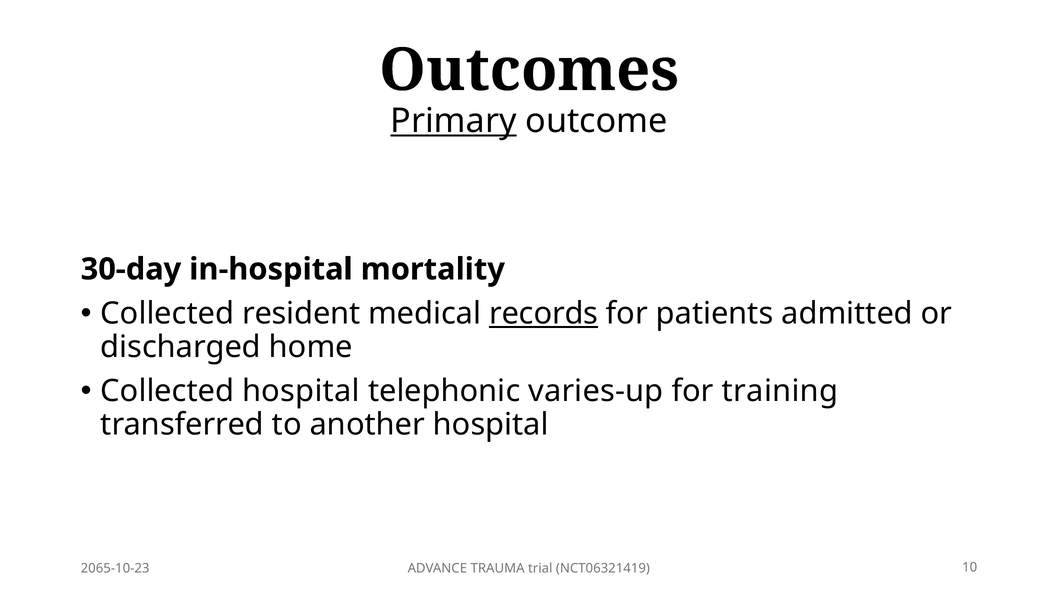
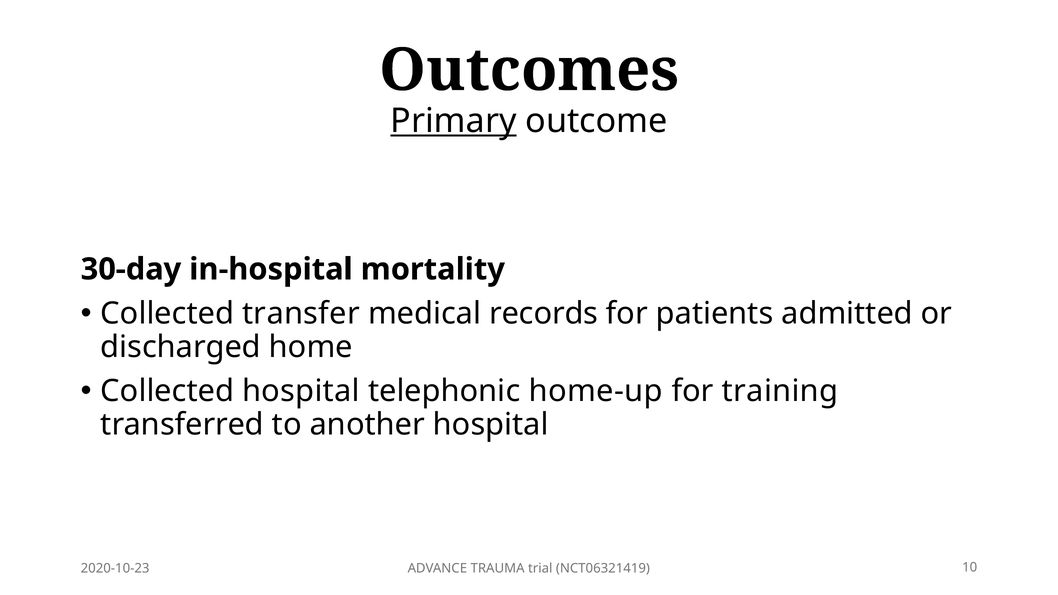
resident: resident -> transfer
records underline: present -> none
varies-up: varies-up -> home-up
2065-10-23: 2065-10-23 -> 2020-10-23
